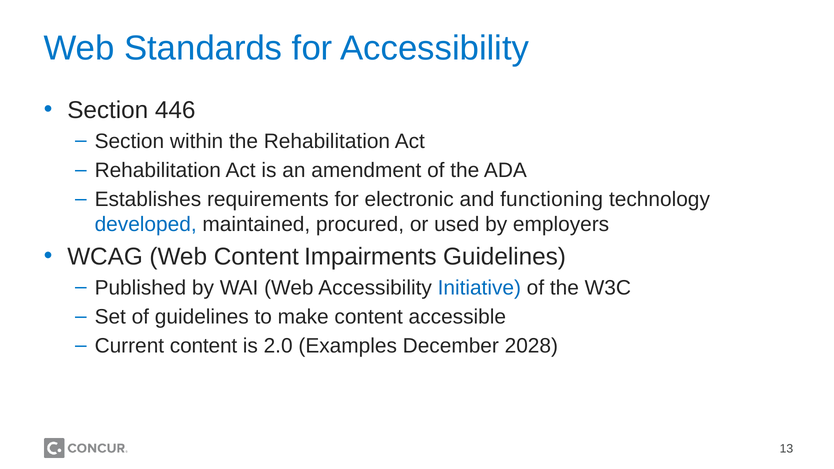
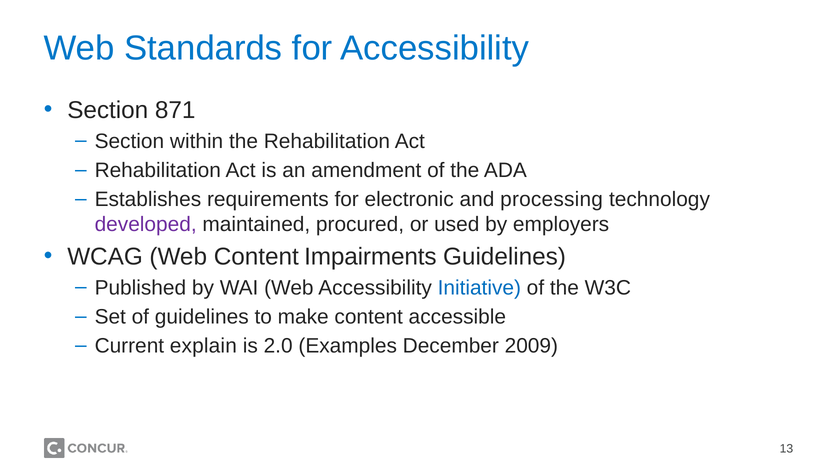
446: 446 -> 871
functioning: functioning -> processing
developed colour: blue -> purple
Current content: content -> explain
2028: 2028 -> 2009
